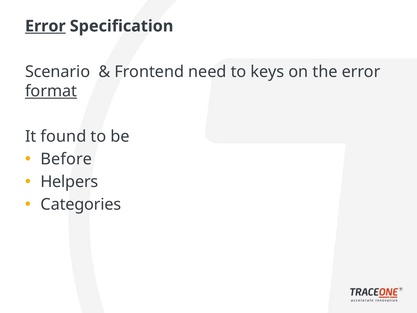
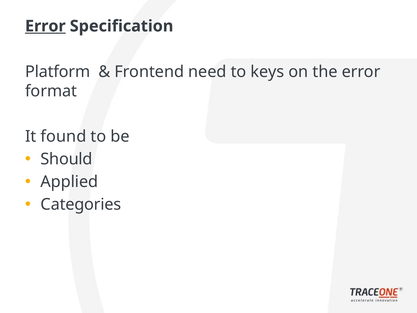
Scenario: Scenario -> Platform
format underline: present -> none
Before: Before -> Should
Helpers: Helpers -> Applied
